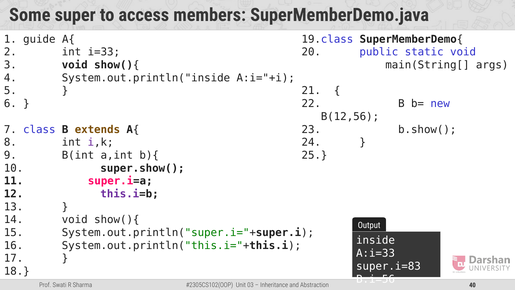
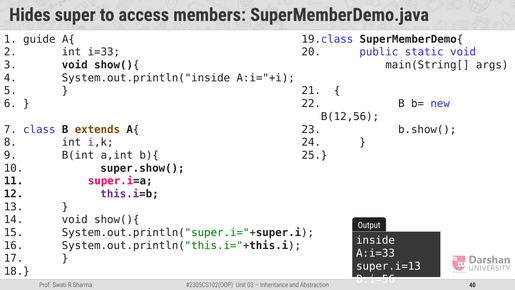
Some: Some -> Hides
super.i=83: super.i=83 -> super.i=13
